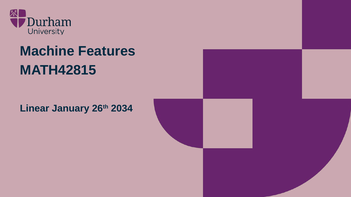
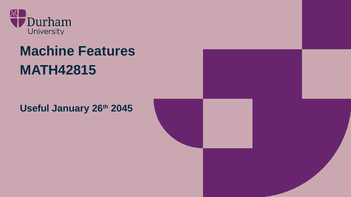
Linear: Linear -> Useful
2034: 2034 -> 2045
